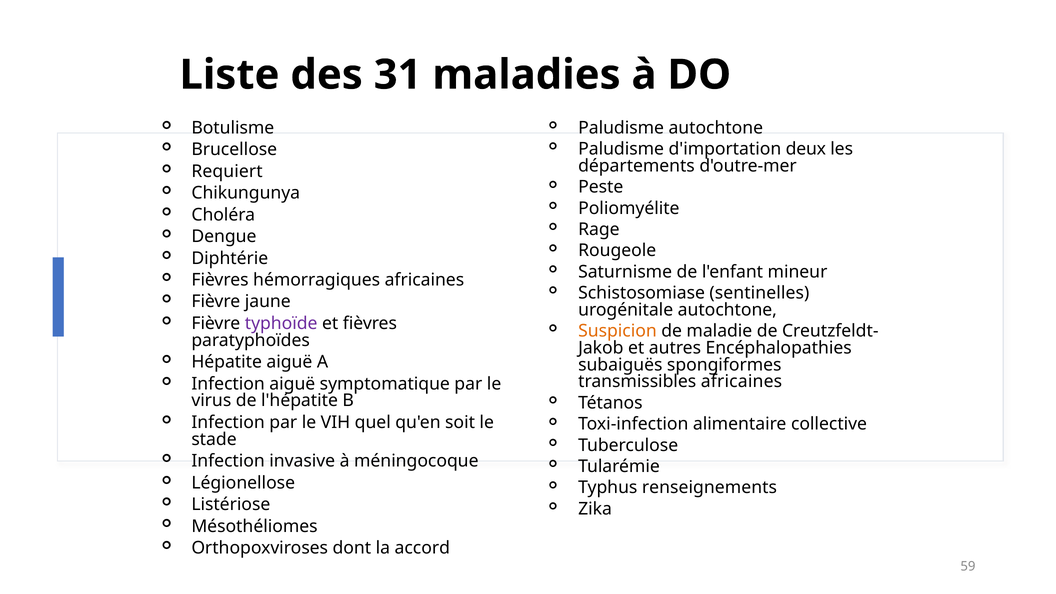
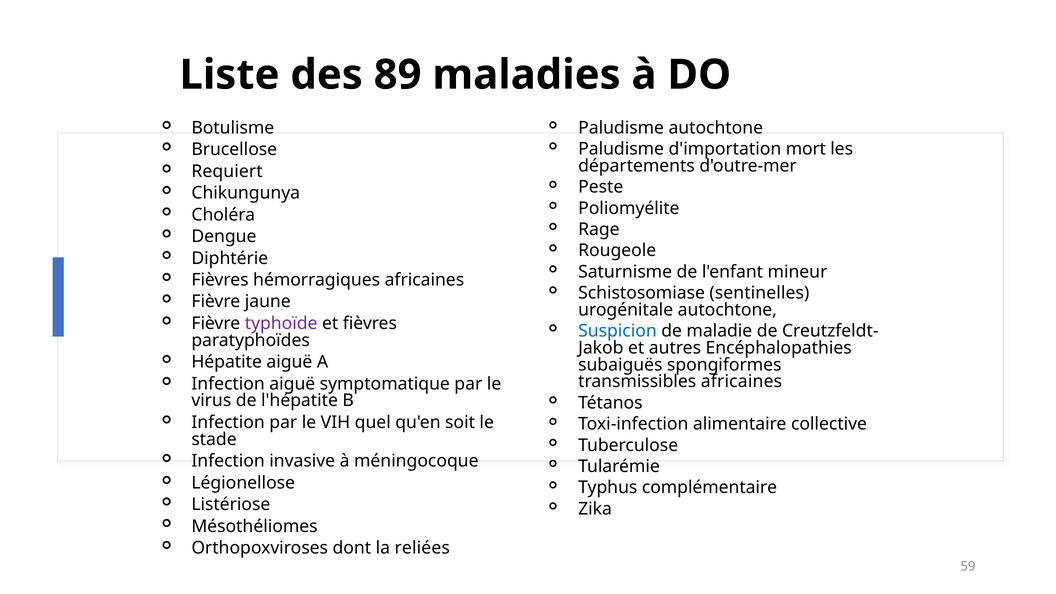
31: 31 -> 89
deux: deux -> mort
Suspicion colour: orange -> blue
renseignements: renseignements -> complémentaire
accord: accord -> reliées
